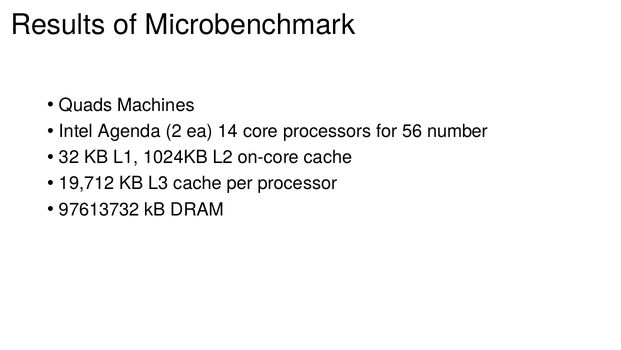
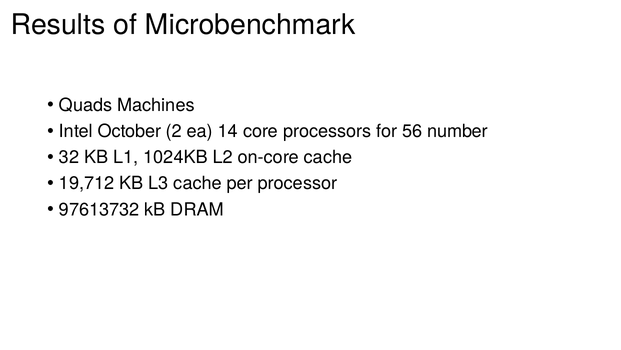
Agenda: Agenda -> October
